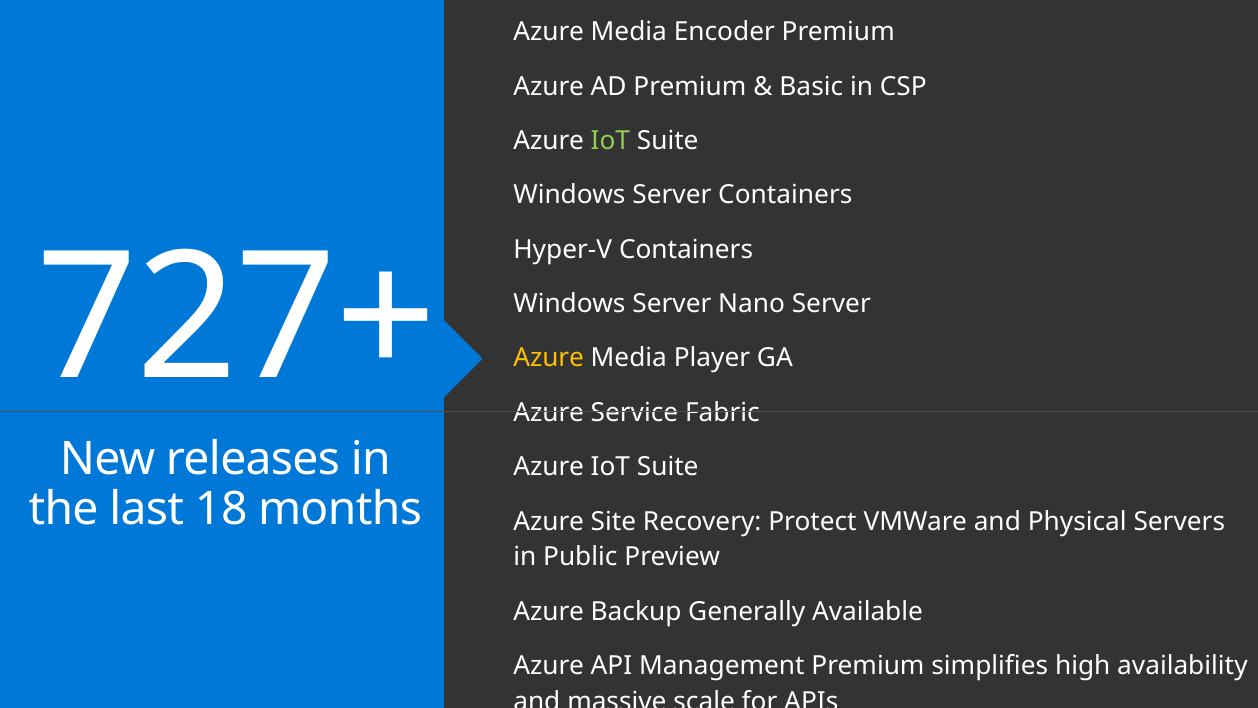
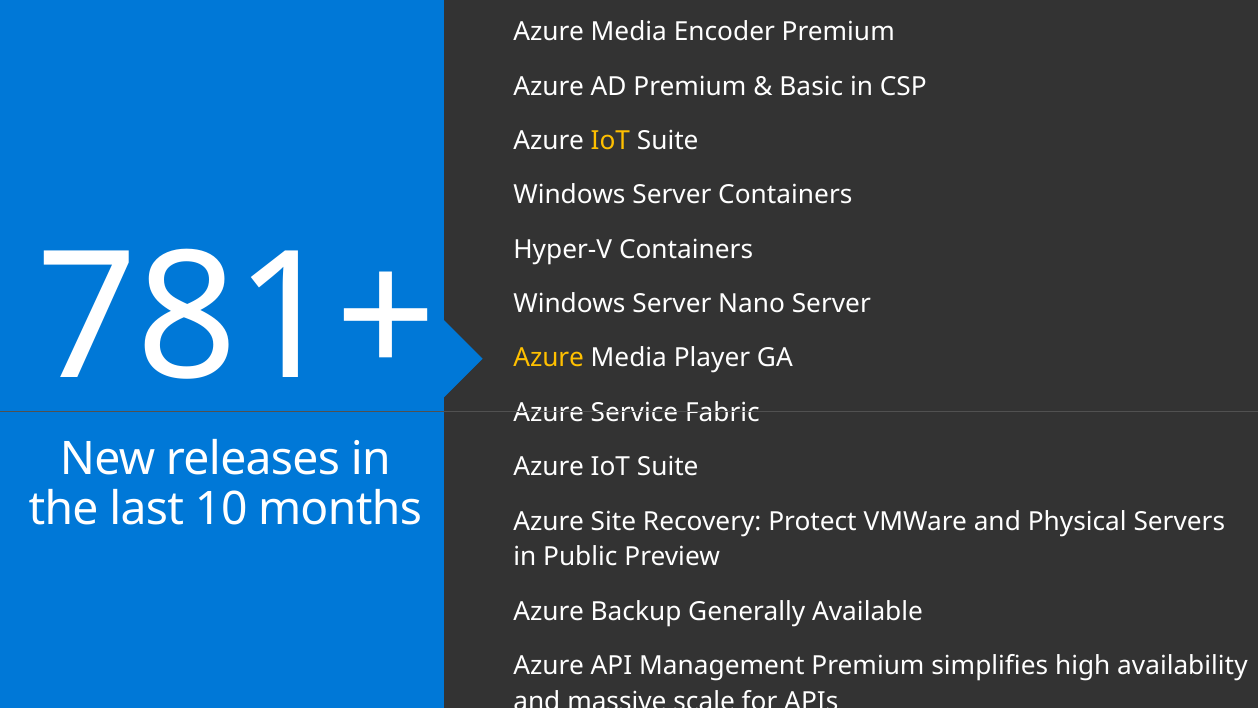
IoT at (610, 141) colour: light green -> yellow
727+: 727+ -> 781+
18: 18 -> 10
